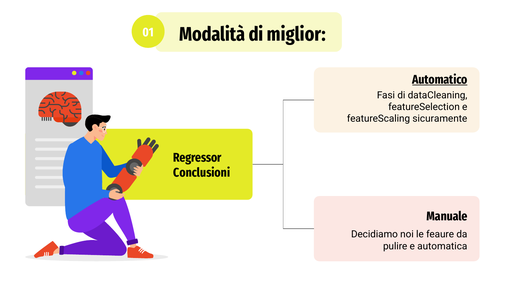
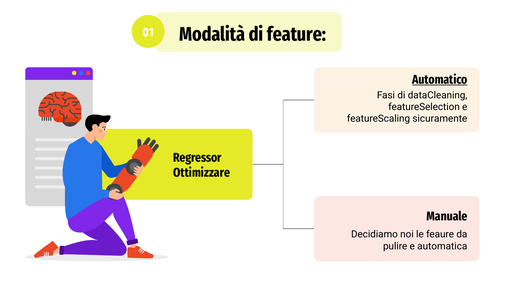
miglior: miglior -> feature
Conclusioni: Conclusioni -> Ottimizzare
